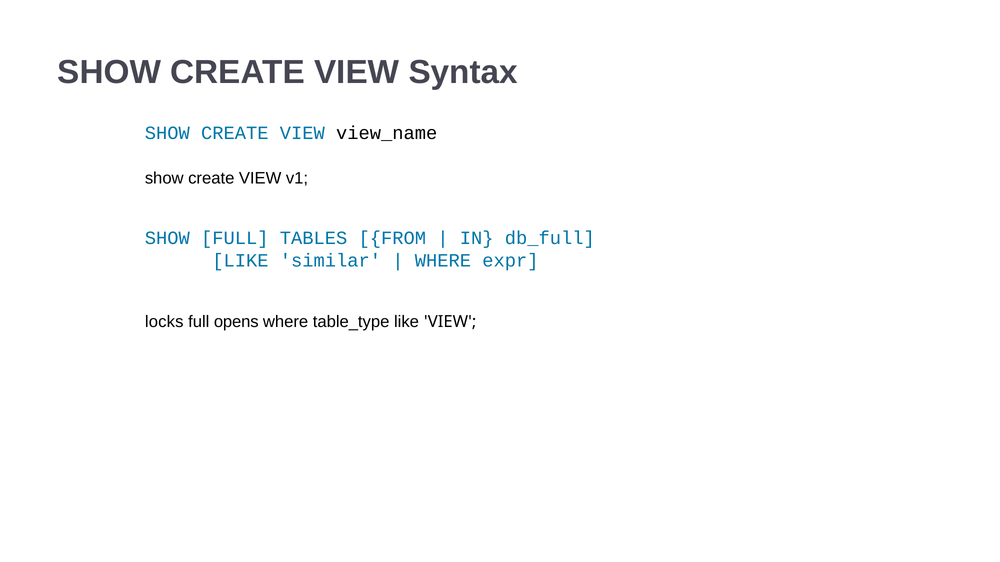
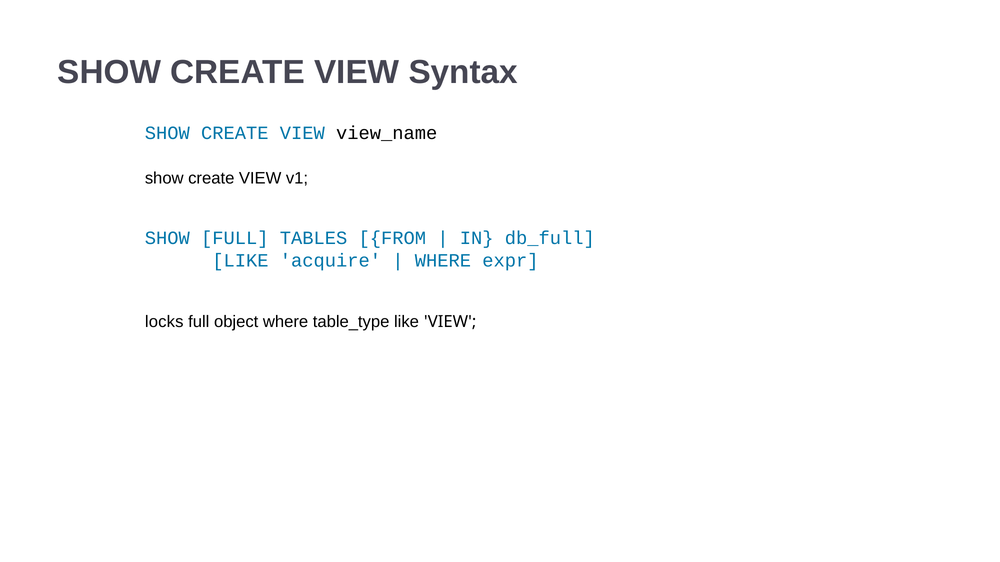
similar: similar -> acquire
opens: opens -> object
